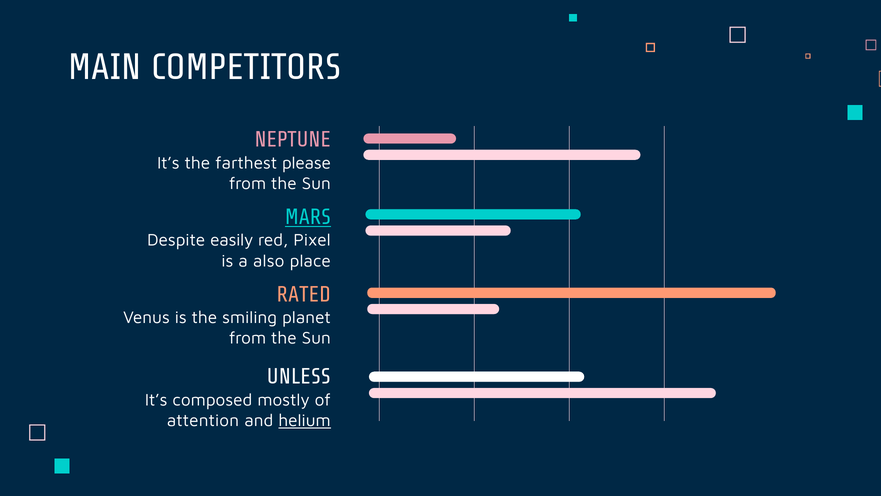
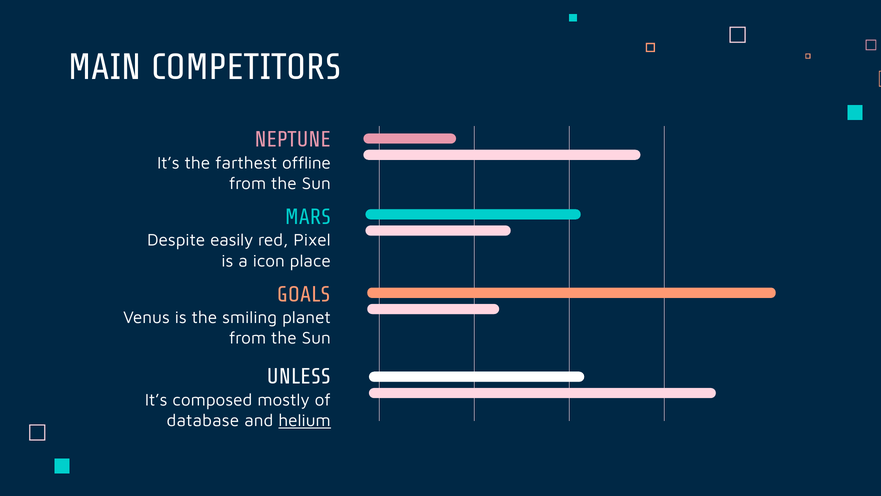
please: please -> offline
MARS underline: present -> none
also: also -> icon
RATED: RATED -> GOALS
attention: attention -> database
